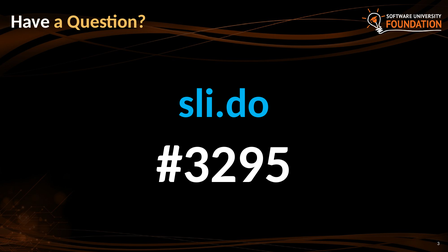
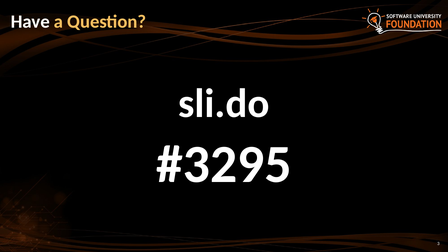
sli.do colour: light blue -> white
